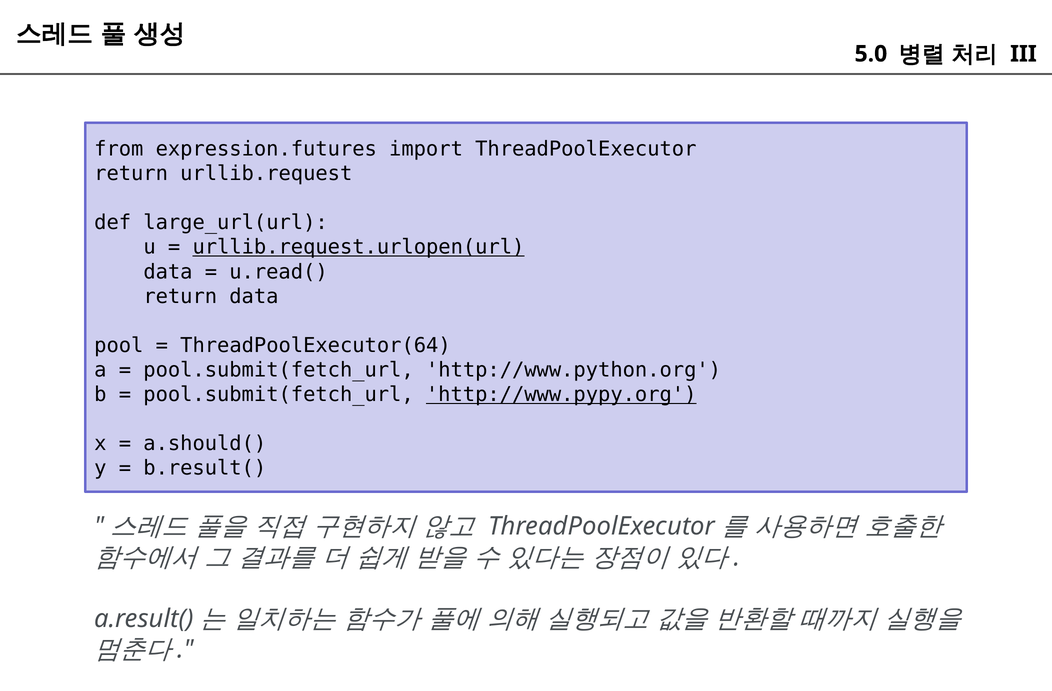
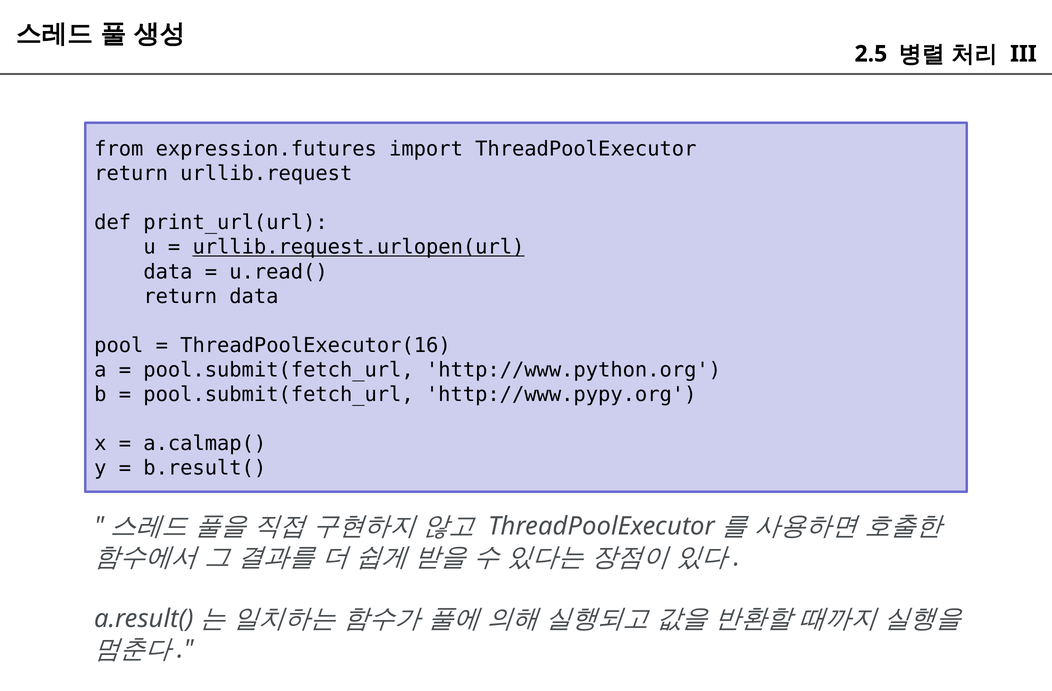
5.0: 5.0 -> 2.5
large_url(url: large_url(url -> print_url(url
ThreadPoolExecutor(64: ThreadPoolExecutor(64 -> ThreadPoolExecutor(16
http://www.pypy.org underline: present -> none
a.should(: a.should( -> a.calmap(
